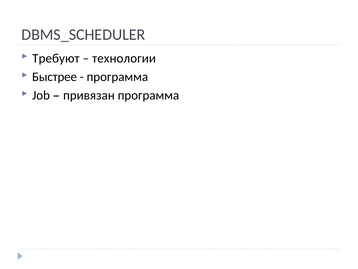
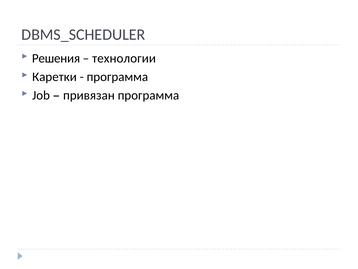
Требуют: Требуют -> Решения
Быстрее: Быстрее -> Каретки
